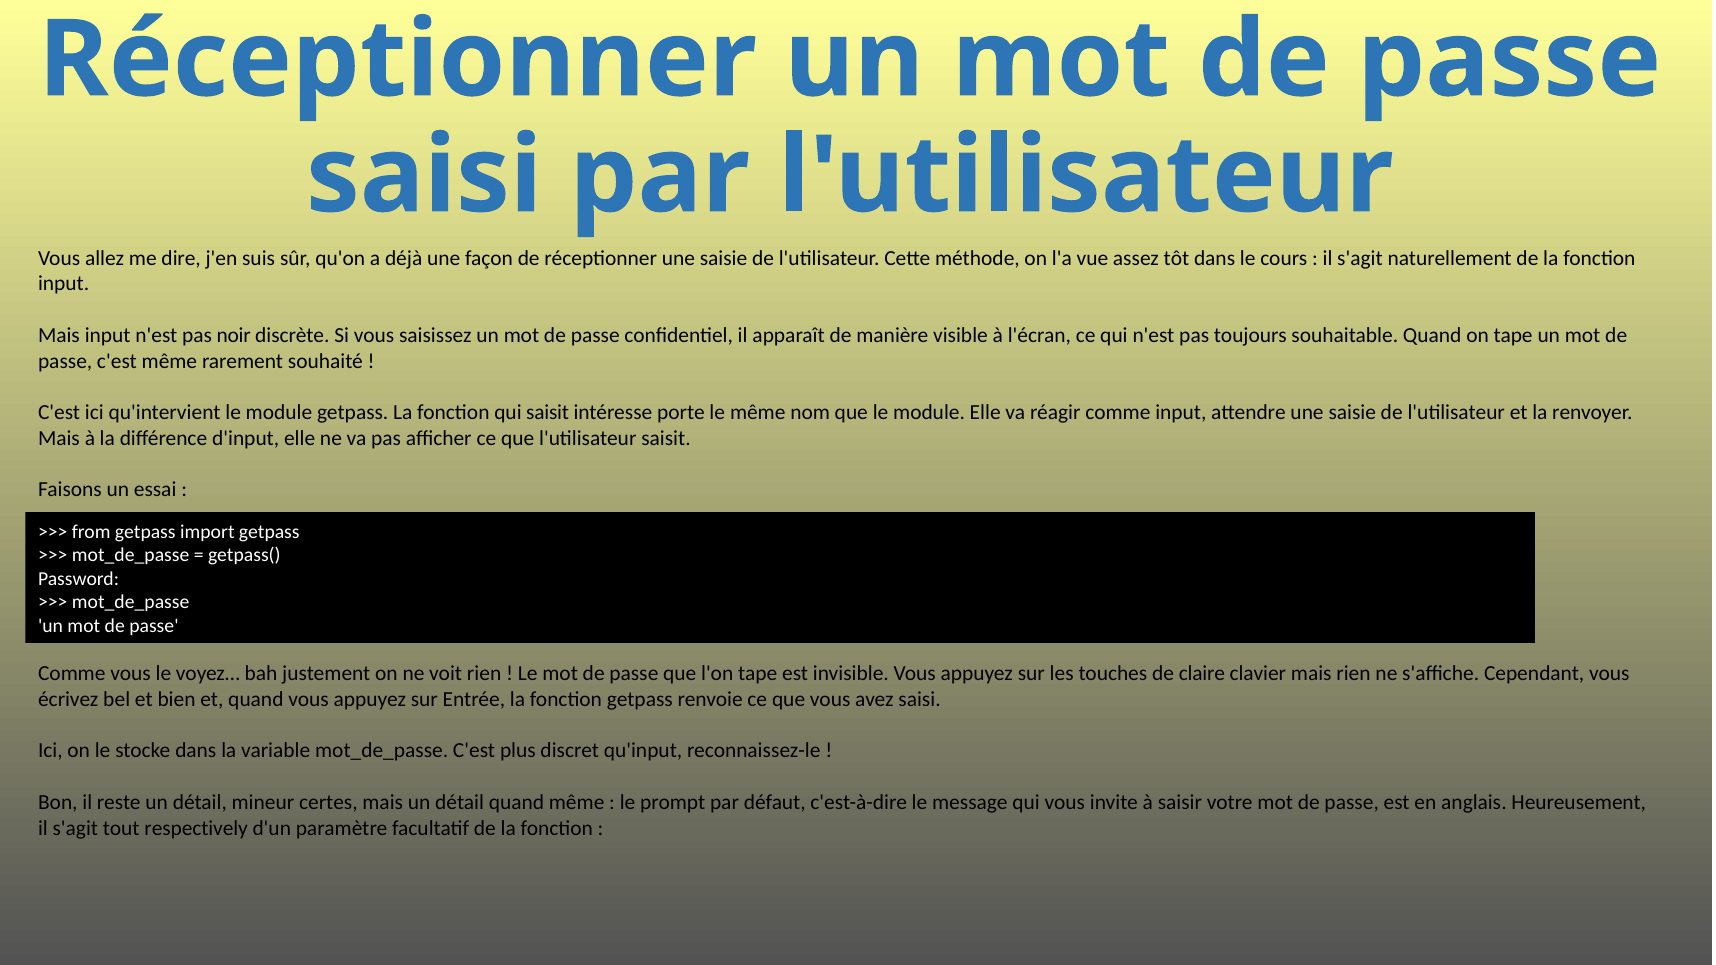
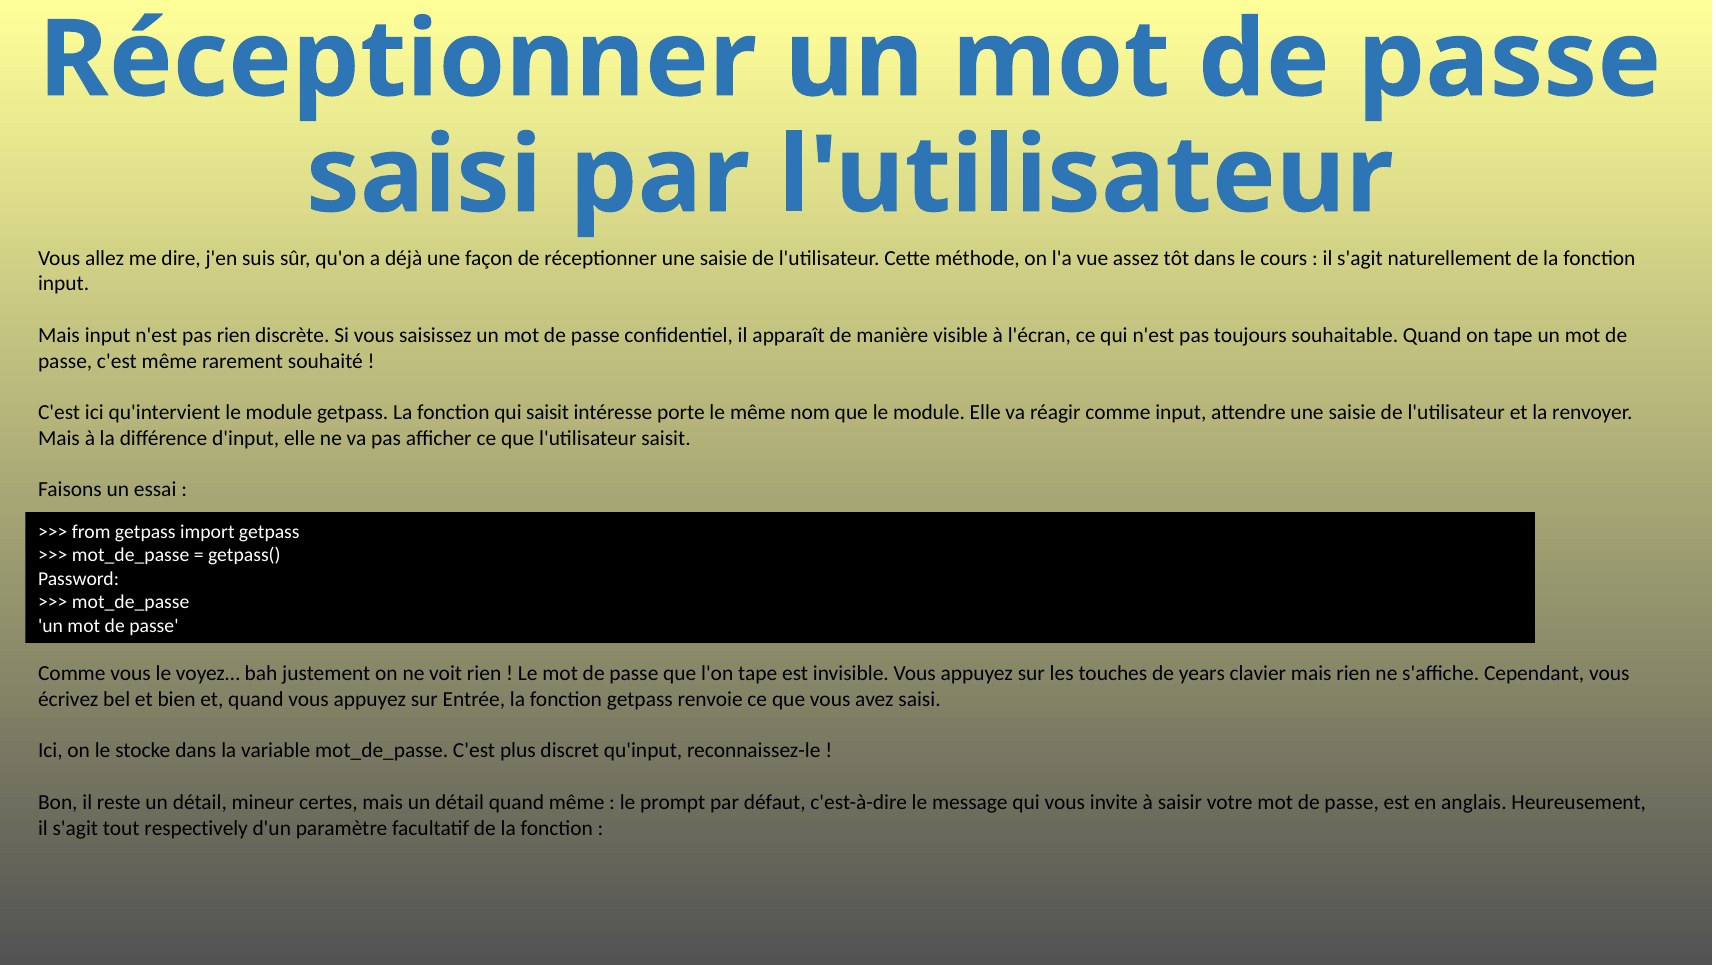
pas noir: noir -> rien
claire: claire -> years
